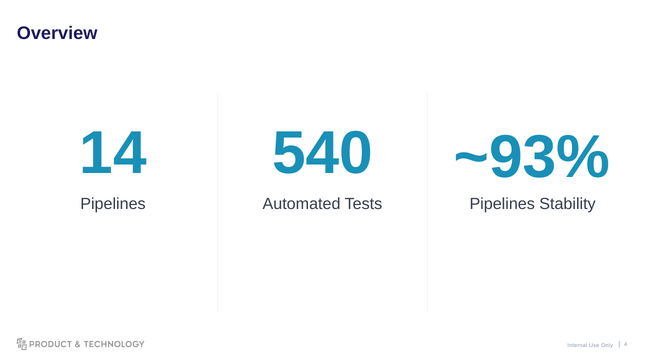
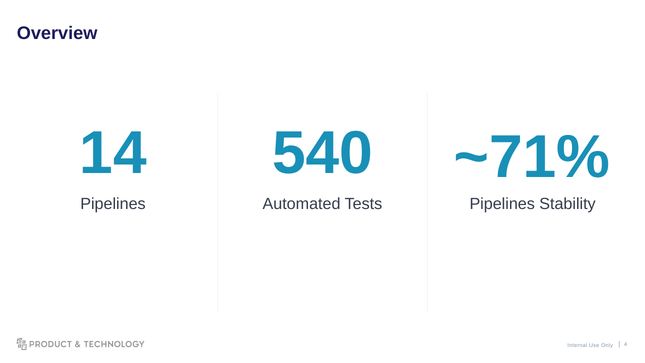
~93%: ~93% -> ~71%
